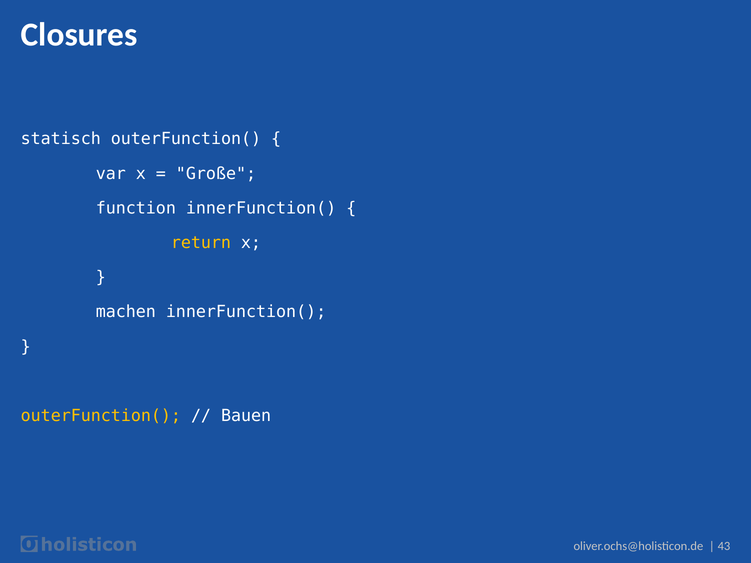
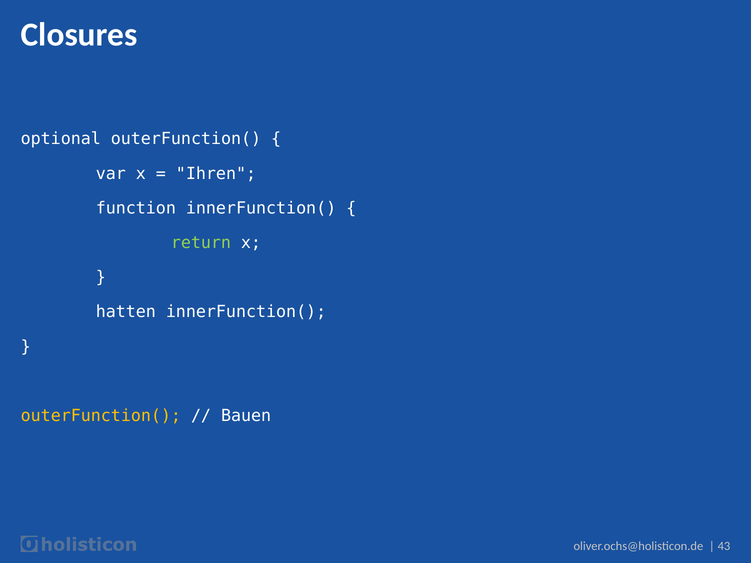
statisch: statisch -> optional
Große: Große -> Ihren
return colour: yellow -> light green
machen: machen -> hatten
